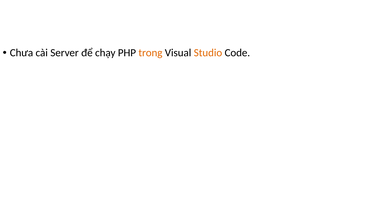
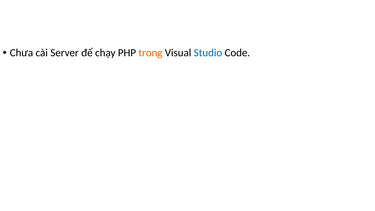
Studio colour: orange -> blue
